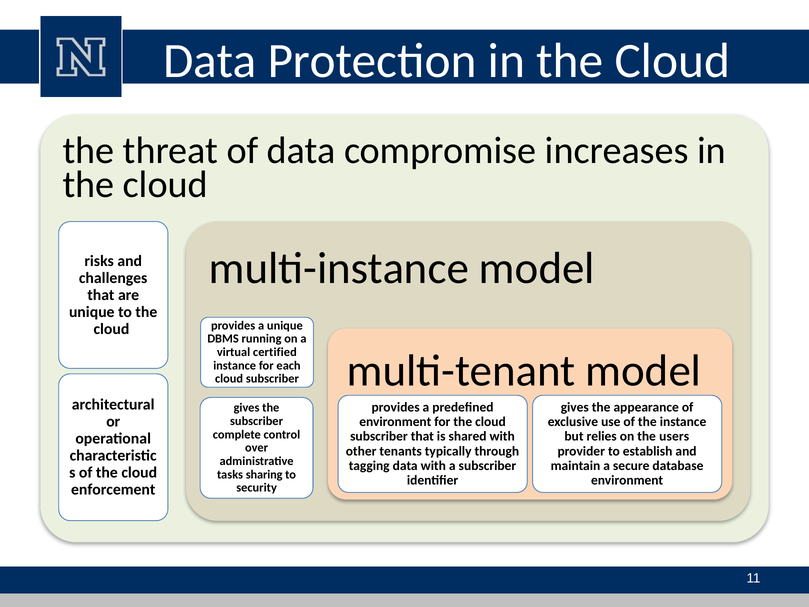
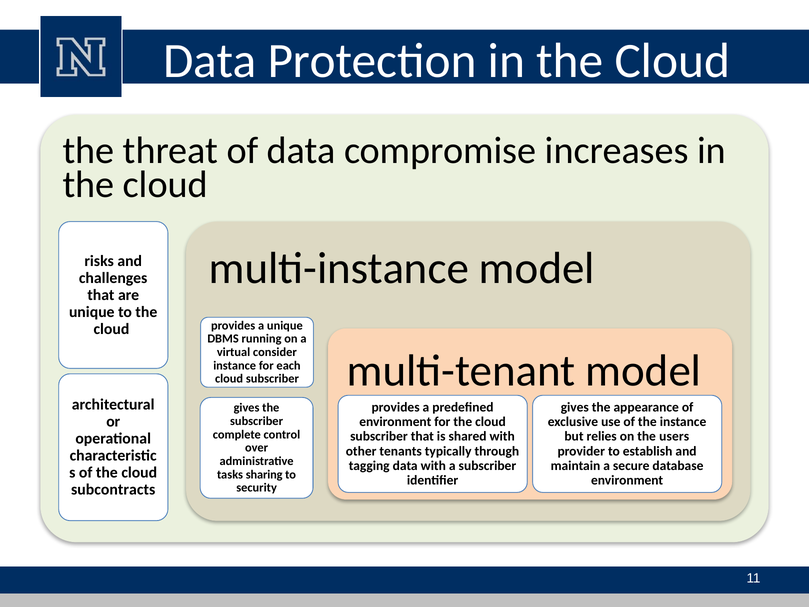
certified: certified -> consider
enforcement: enforcement -> subcontracts
